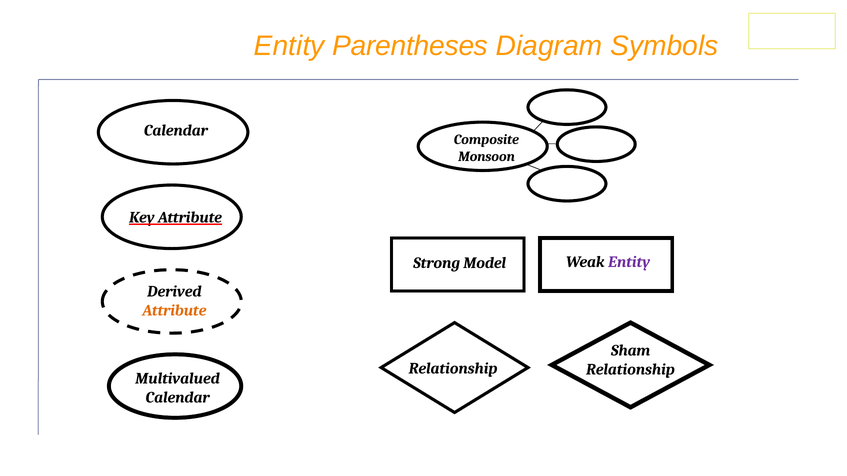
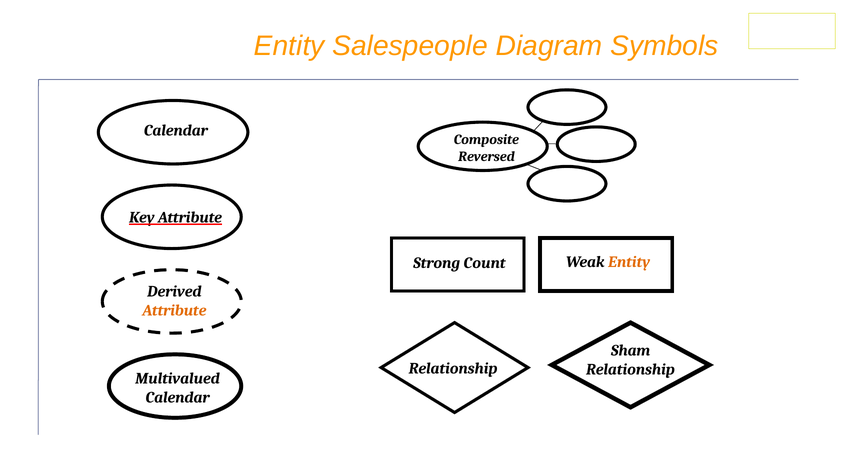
Parentheses: Parentheses -> Salespeople
Monsoon: Monsoon -> Reversed
Entity at (629, 262) colour: purple -> orange
Model: Model -> Count
